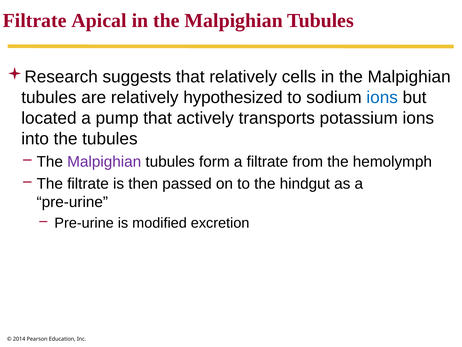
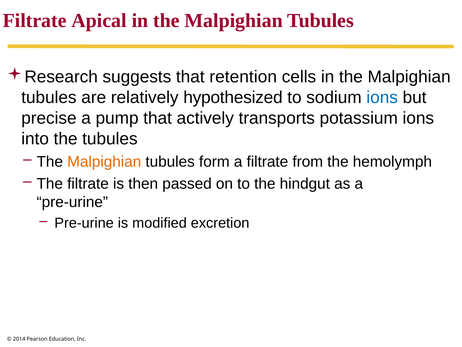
that relatively: relatively -> retention
located: located -> precise
Malpighian at (104, 161) colour: purple -> orange
